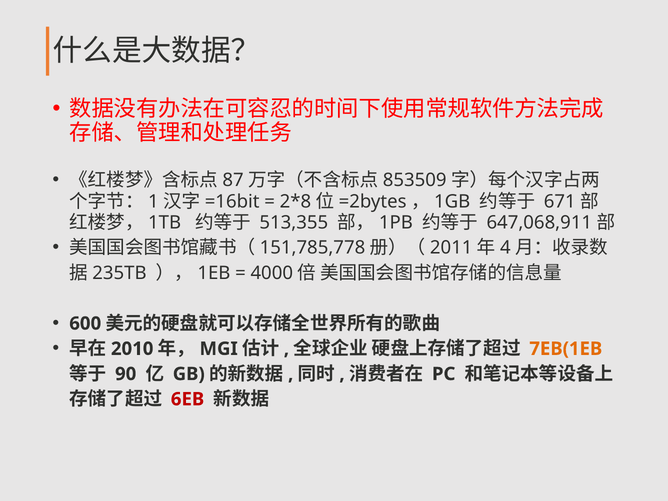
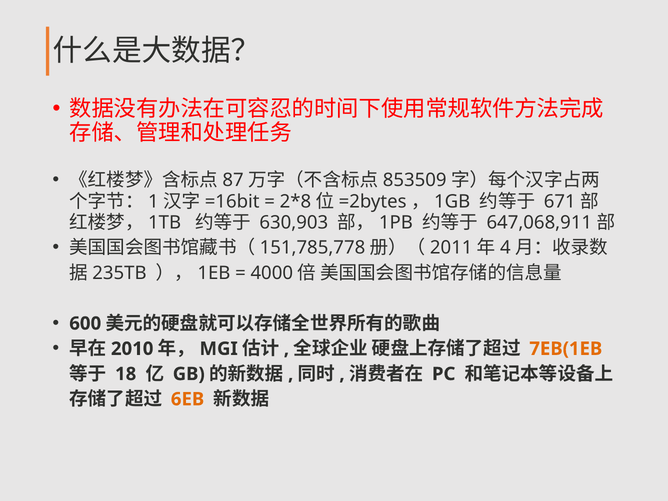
513,355: 513,355 -> 630,903
90: 90 -> 18
6EB colour: red -> orange
